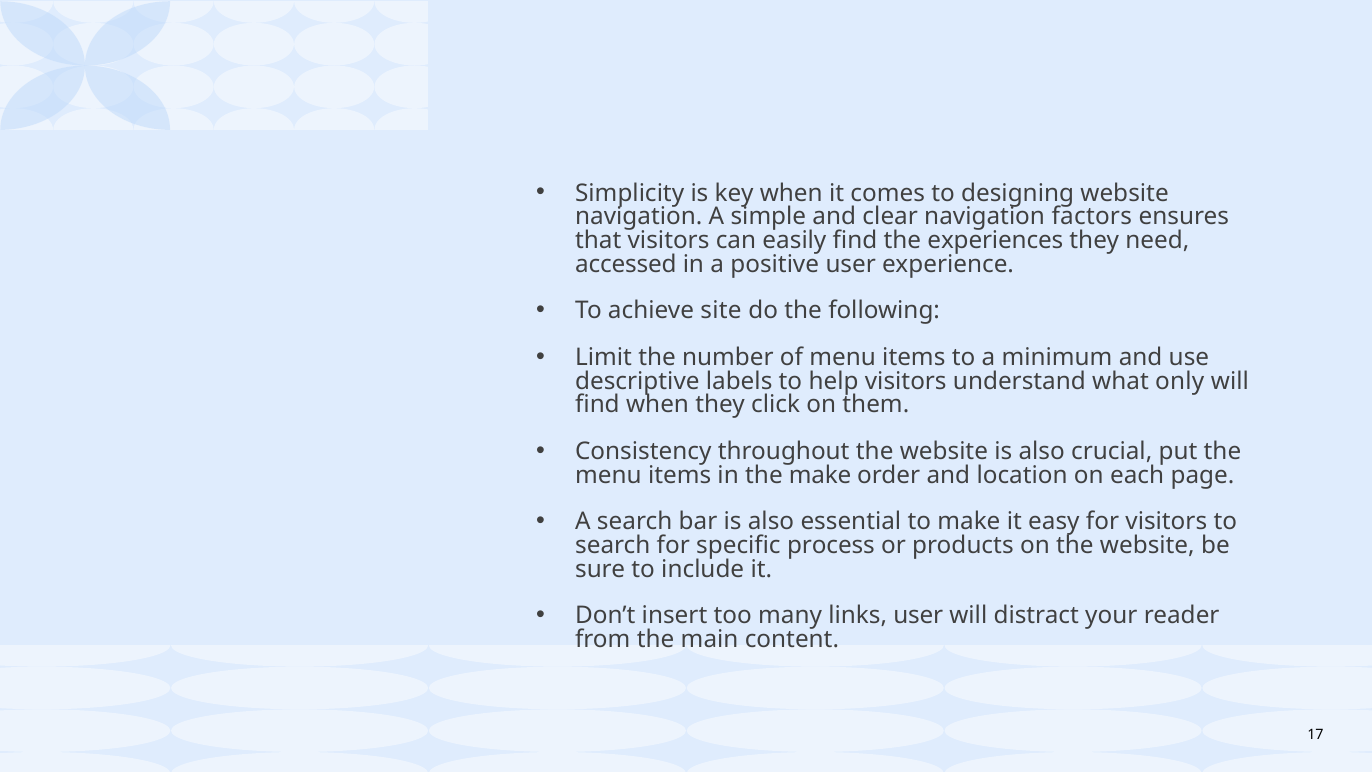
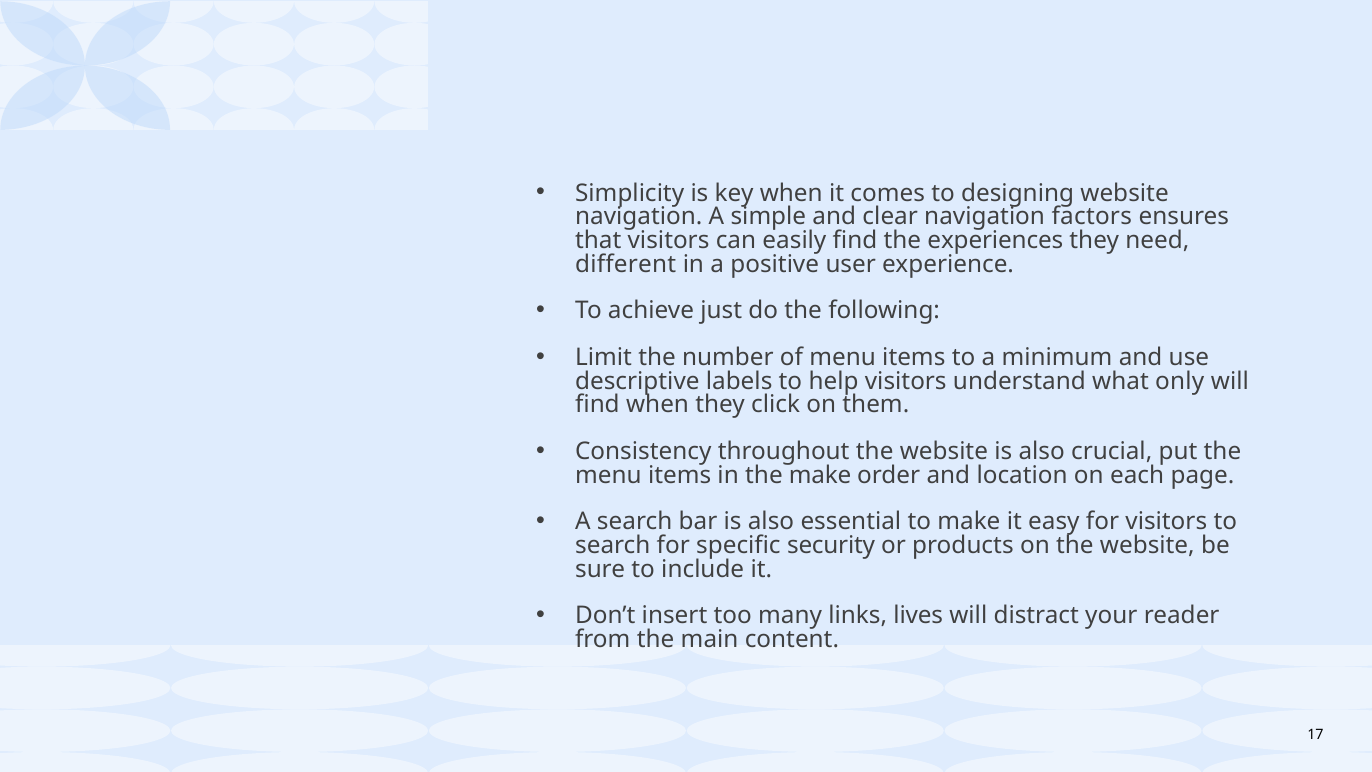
accessed: accessed -> different
site: site -> just
process: process -> security
links user: user -> lives
